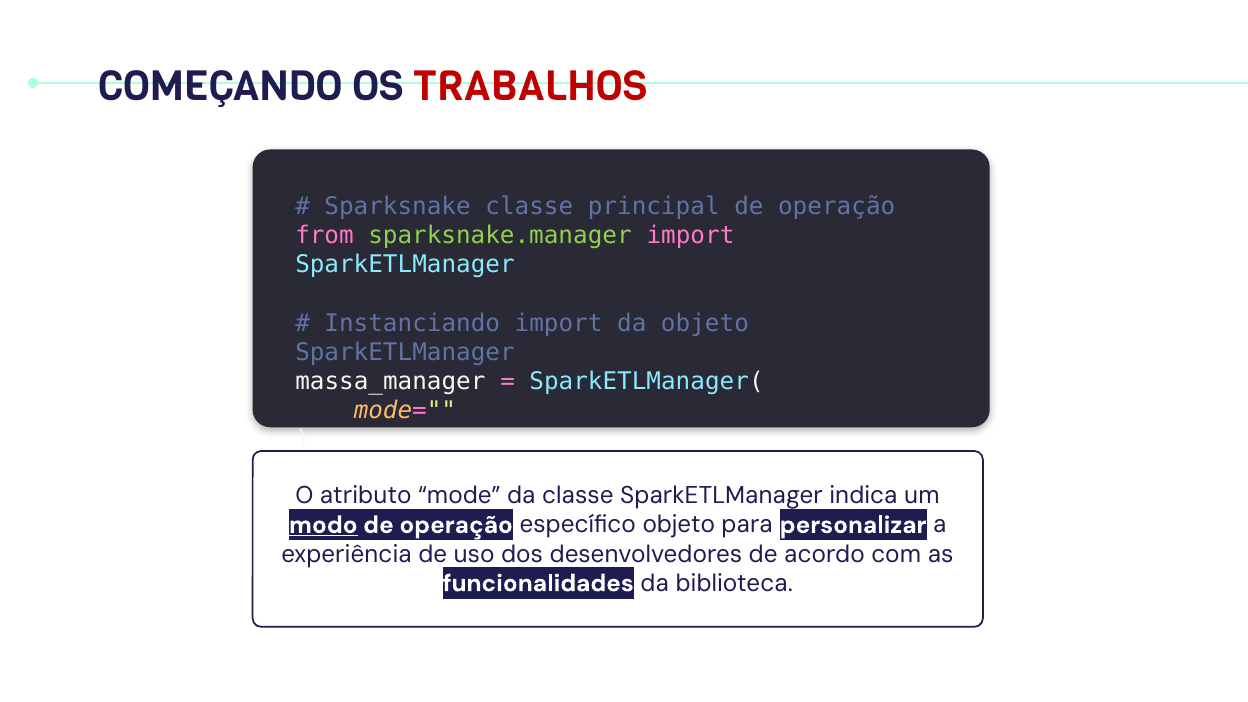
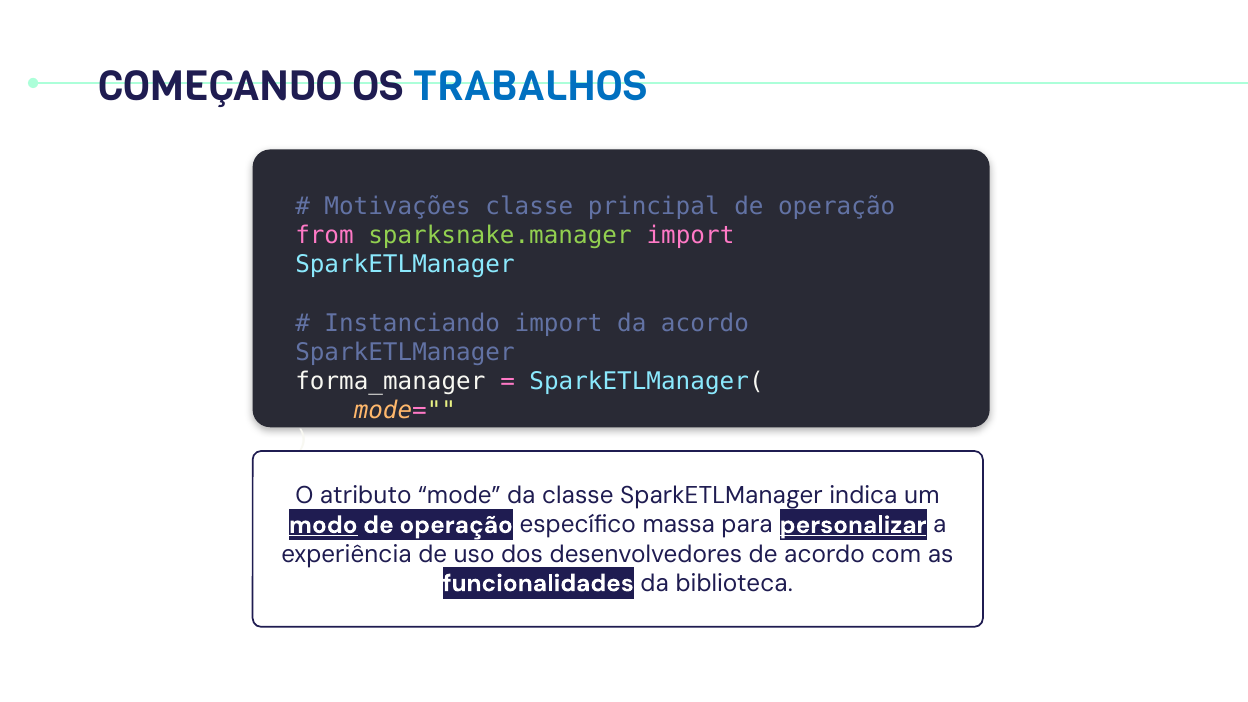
TRABALHOS colour: red -> blue
Sparksnake: Sparksnake -> Motivações
da objeto: objeto -> acordo
massa_manager: massa_manager -> forma_manager
específico objeto: objeto -> massa
personalizar underline: none -> present
